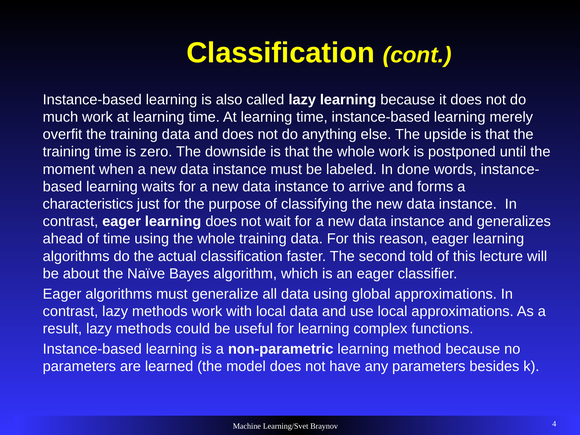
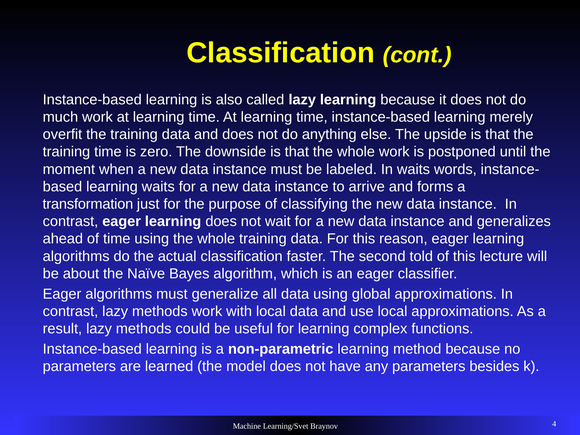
In done: done -> waits
characteristics: characteristics -> transformation
